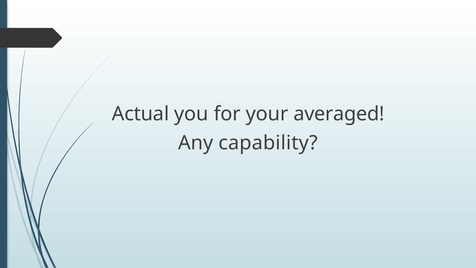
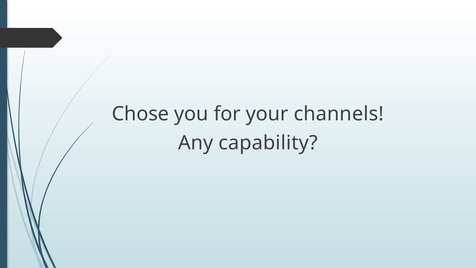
Actual: Actual -> Chose
averaged: averaged -> channels
